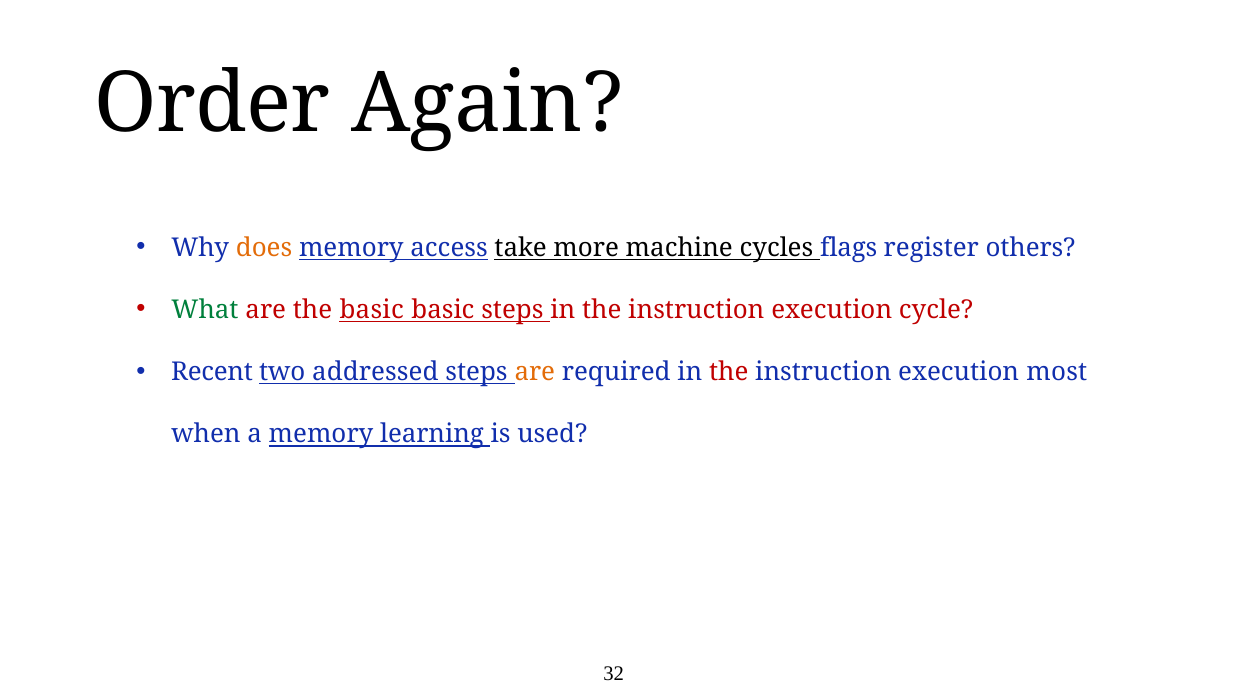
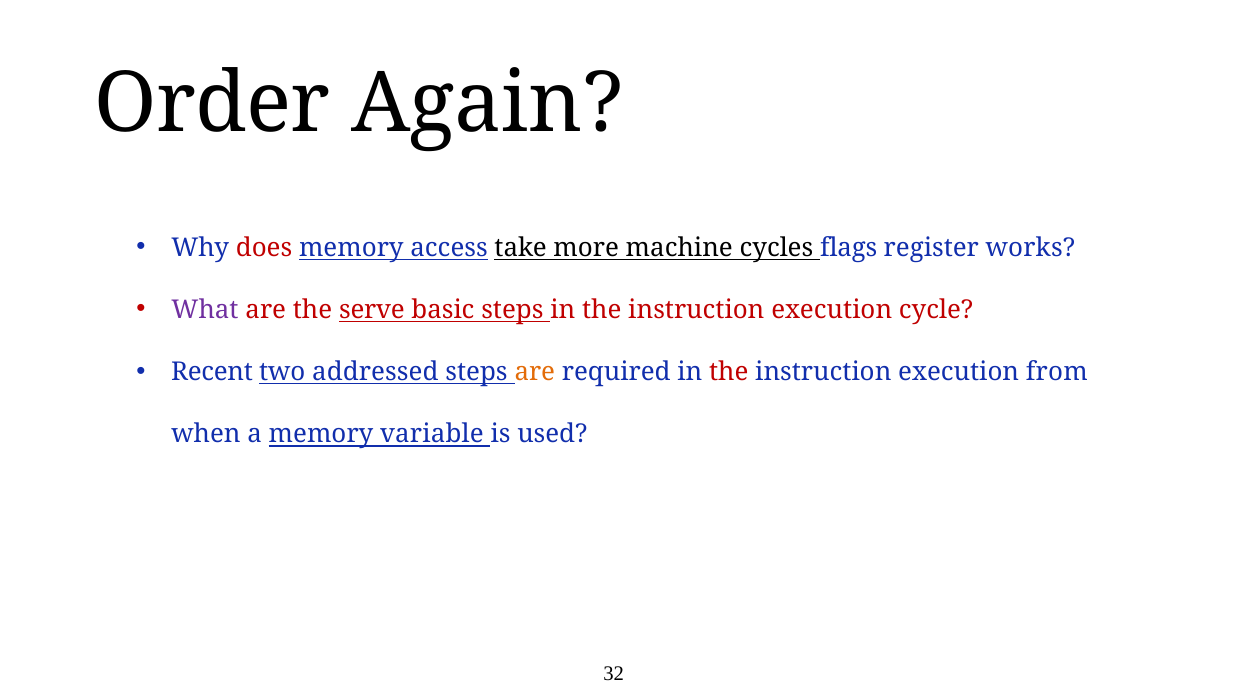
does colour: orange -> red
others: others -> works
What colour: green -> purple
the basic: basic -> serve
most: most -> from
learning: learning -> variable
